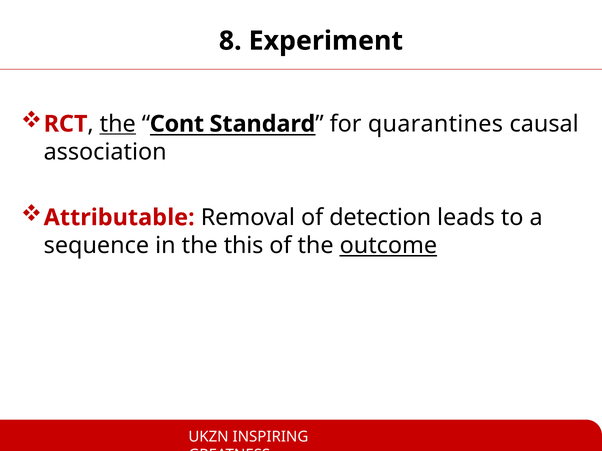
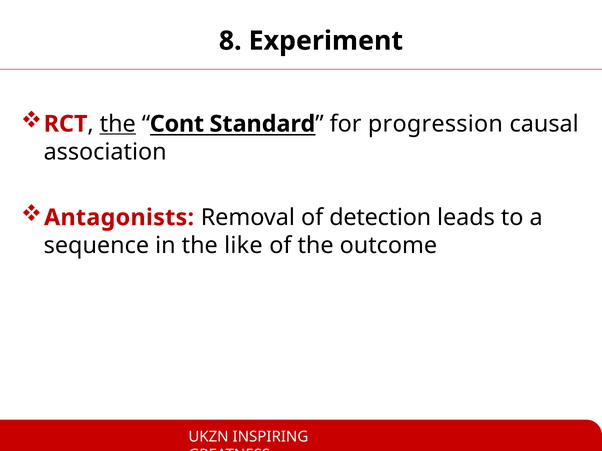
quarantines: quarantines -> progression
Attributable: Attributable -> Antagonists
this: this -> like
outcome underline: present -> none
